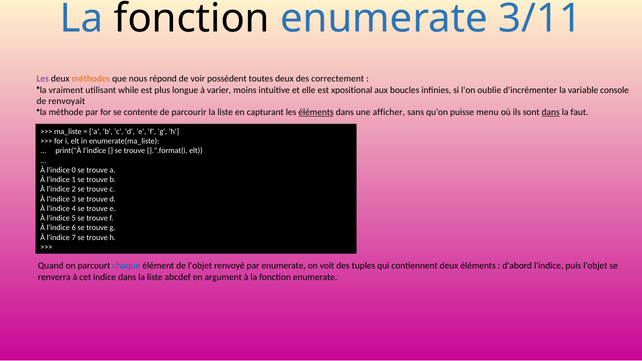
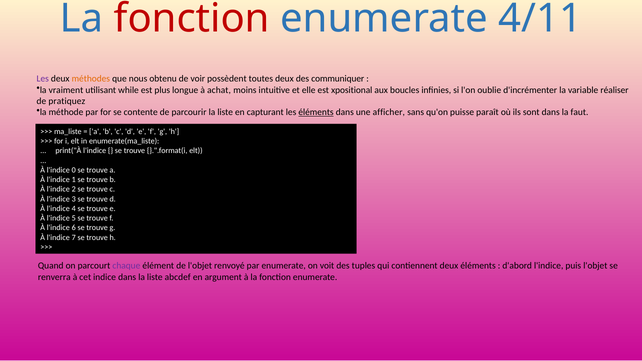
fonction at (192, 18) colour: black -> red
3/11: 3/11 -> 4/11
répond: répond -> obtenu
correctement: correctement -> communiquer
varier: varier -> achat
console: console -> réaliser
renvoyait: renvoyait -> pratiquez
menu: menu -> paraît
dans at (551, 112) underline: present -> none
chaque colour: blue -> purple
